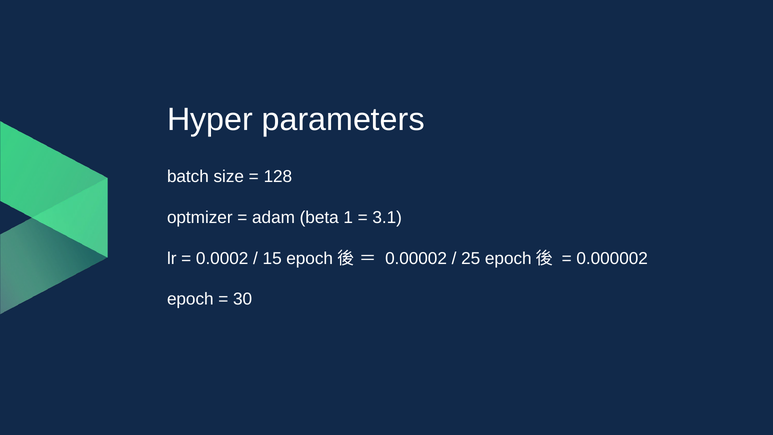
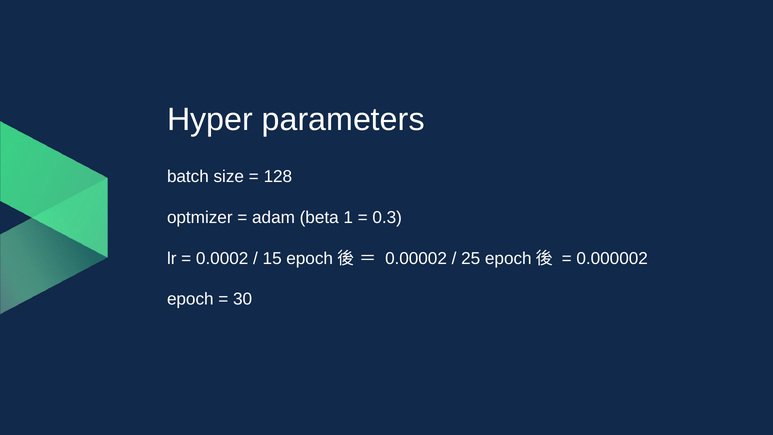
3.1: 3.1 -> 0.3
